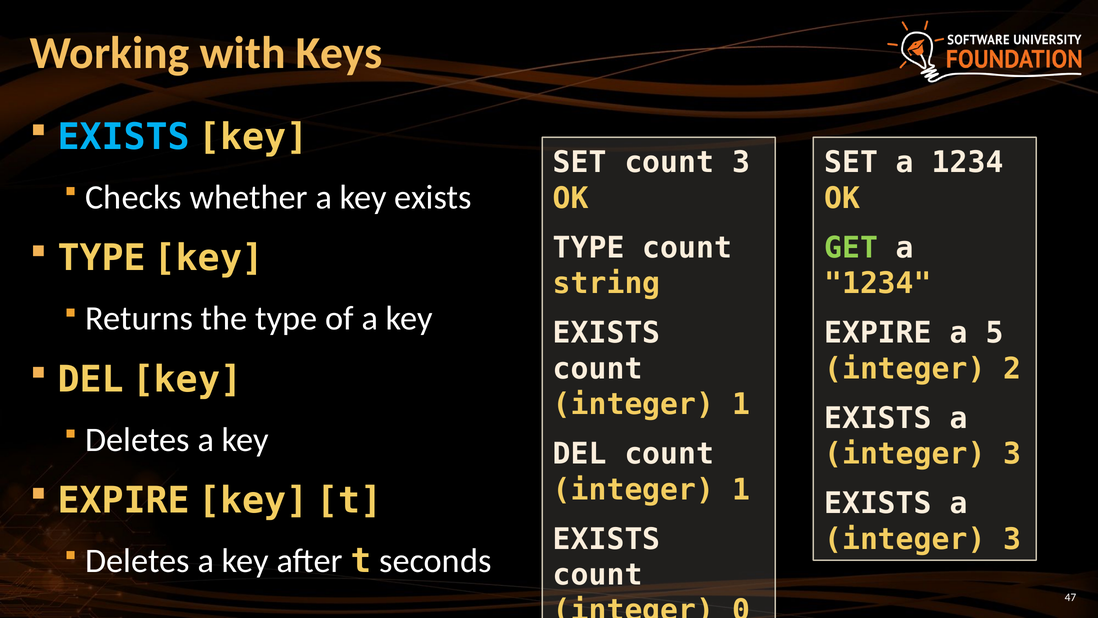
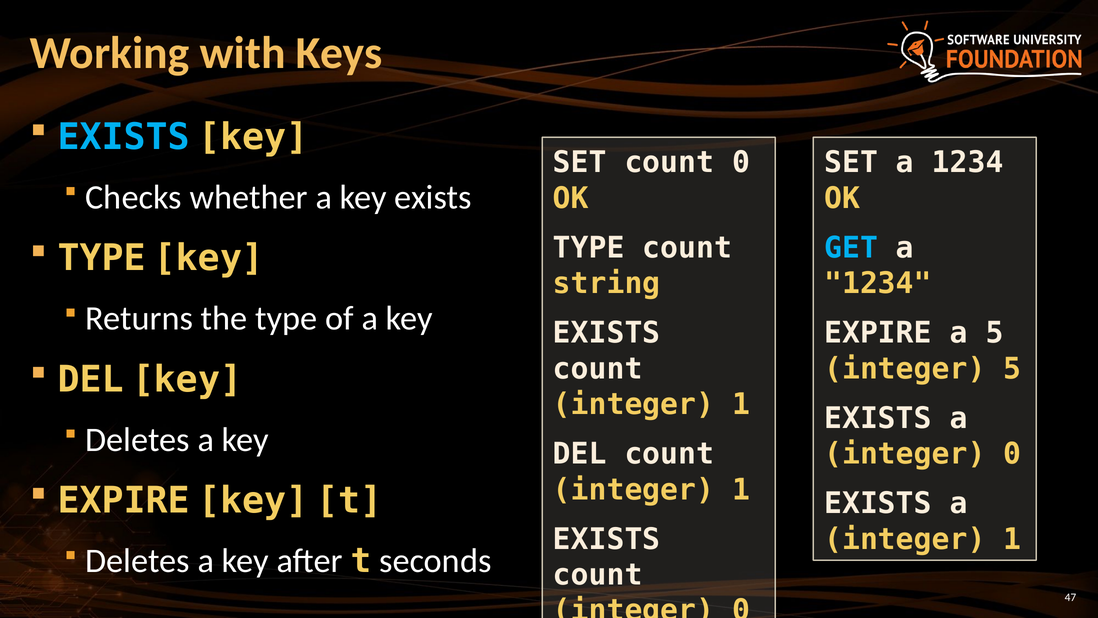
count 3: 3 -> 0
GET colour: light green -> light blue
integer 2: 2 -> 5
3 at (1012, 454): 3 -> 0
3 at (1012, 539): 3 -> 1
